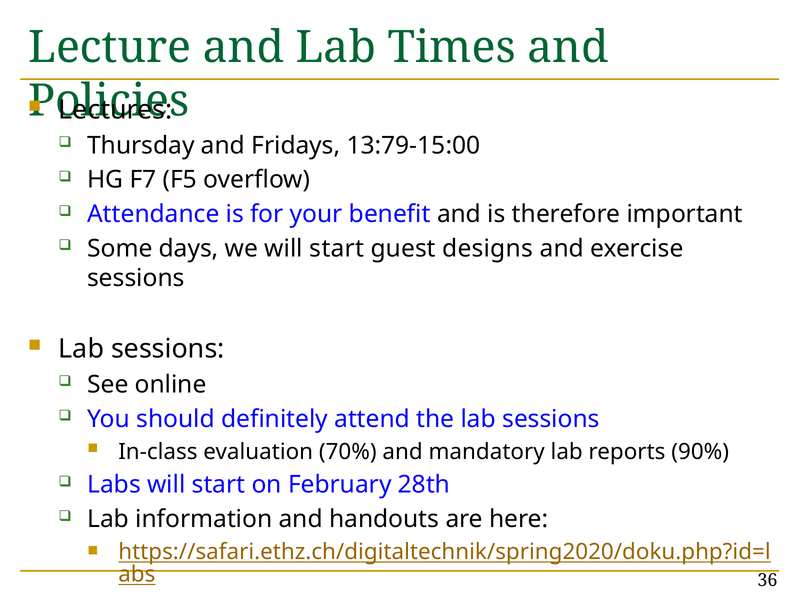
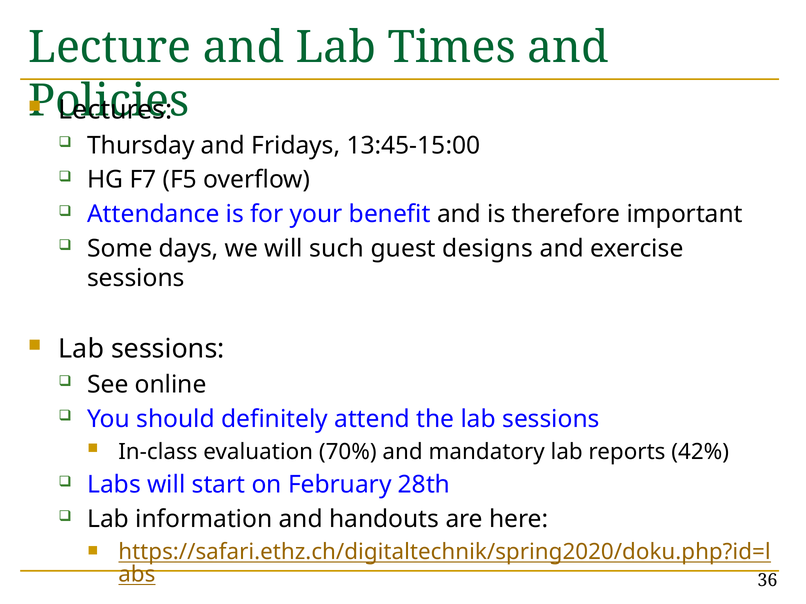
13:79-15:00: 13:79-15:00 -> 13:45-15:00
we will start: start -> such
90%: 90% -> 42%
